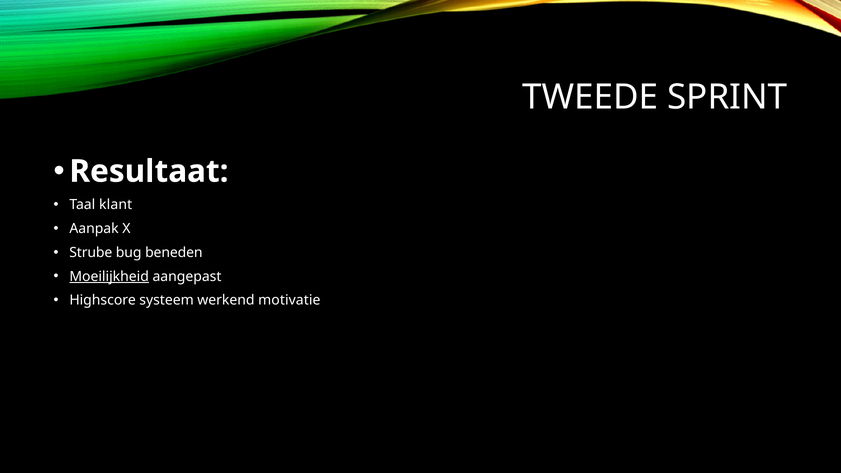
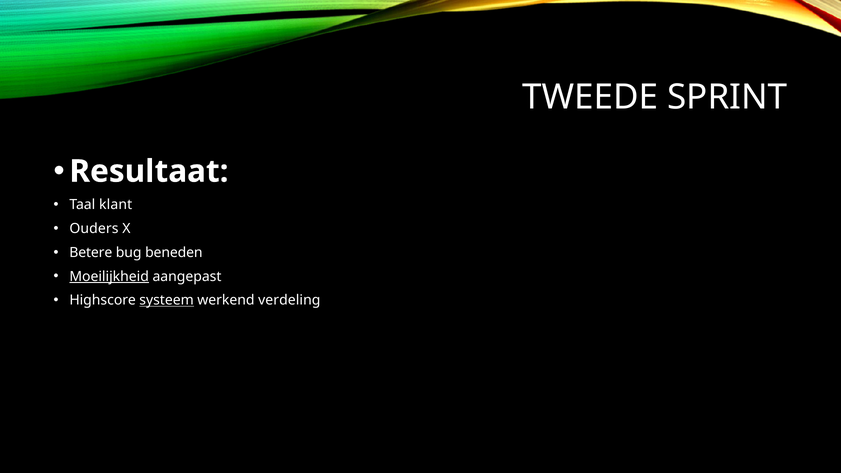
Aanpak: Aanpak -> Ouders
Strube: Strube -> Betere
systeem underline: none -> present
motivatie: motivatie -> verdeling
